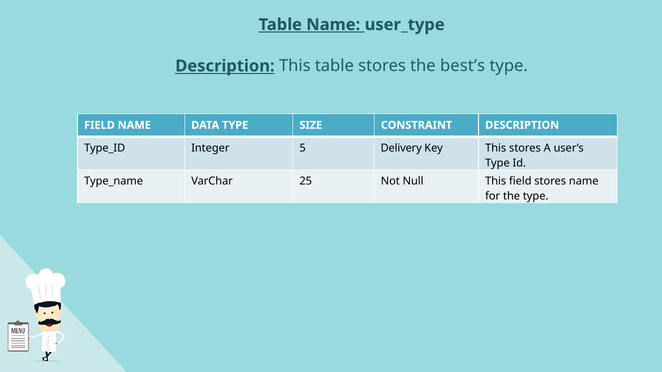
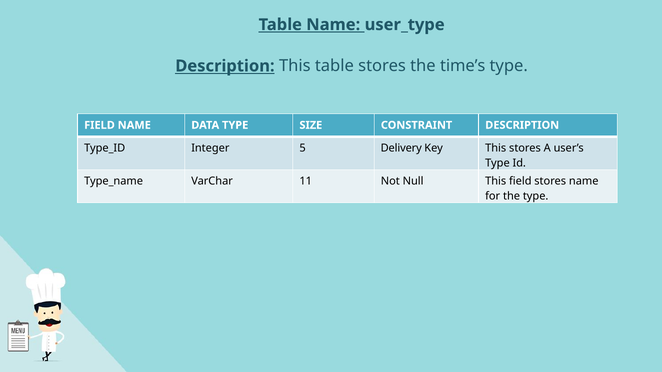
best’s: best’s -> time’s
25: 25 -> 11
